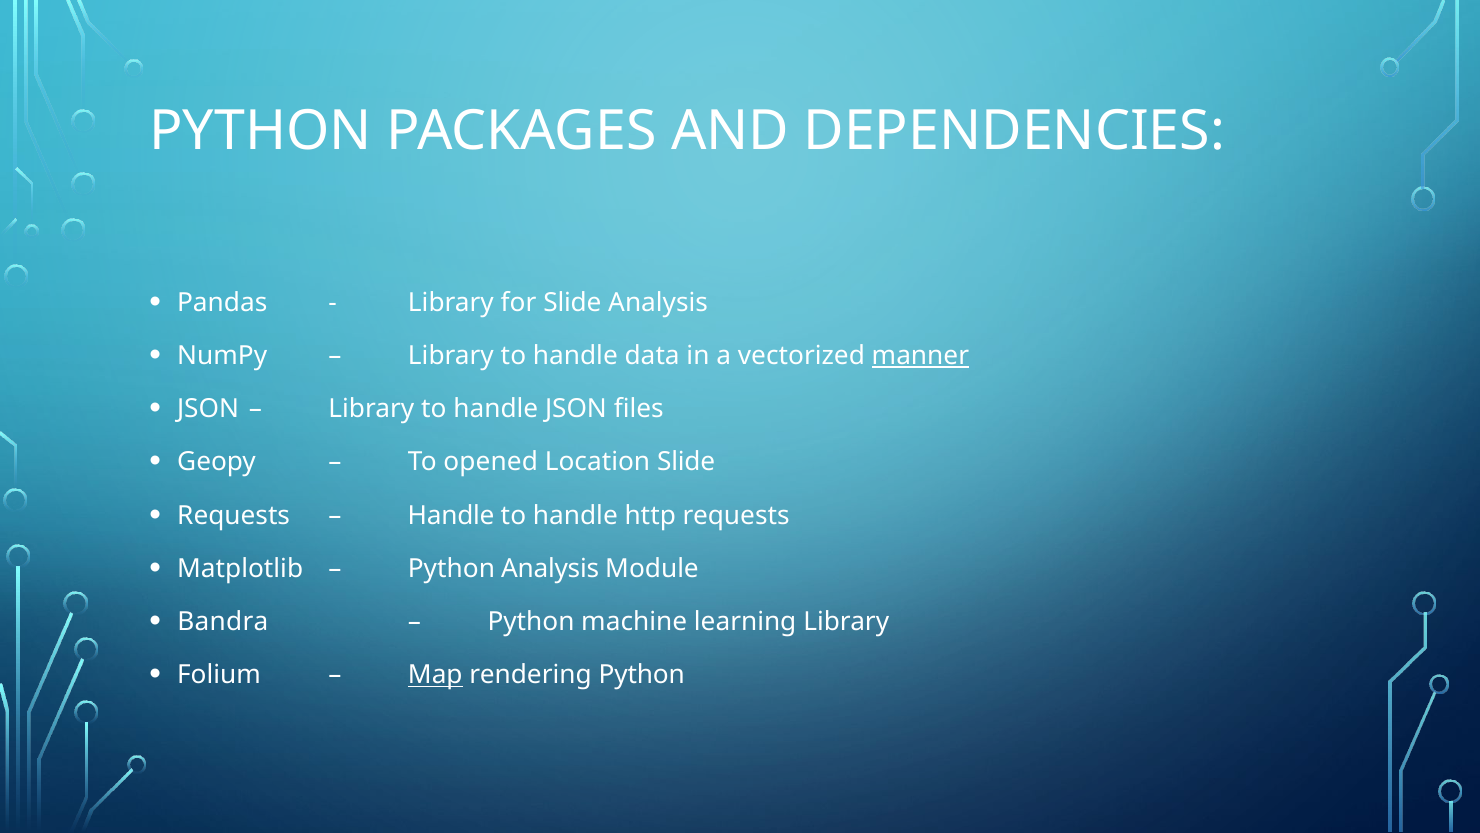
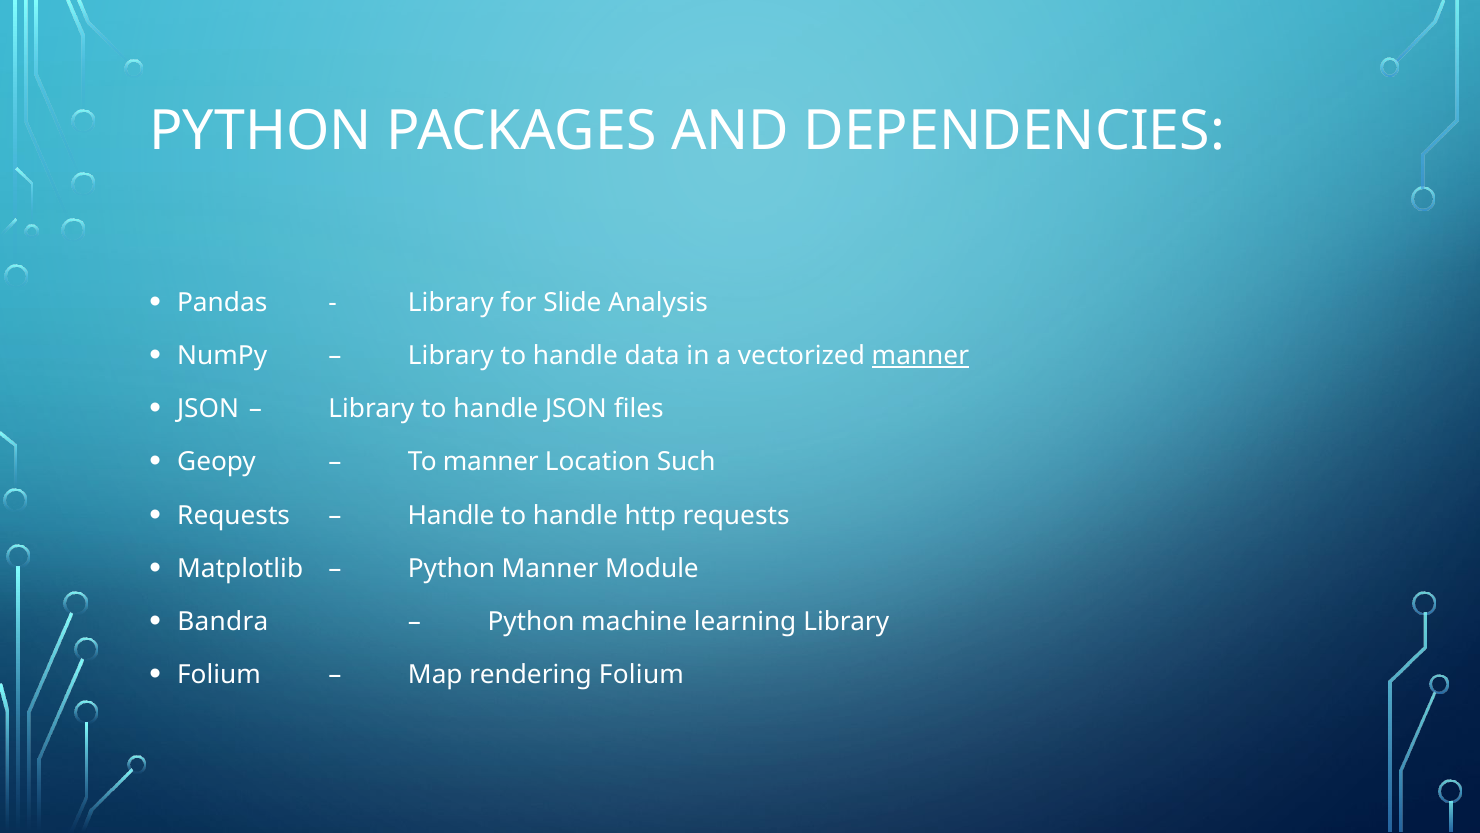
To opened: opened -> manner
Location Slide: Slide -> Such
Python Analysis: Analysis -> Manner
Map underline: present -> none
rendering Python: Python -> Folium
